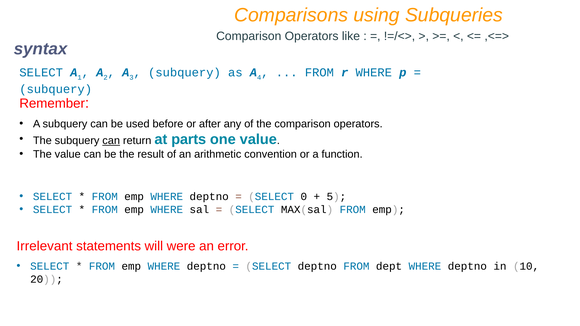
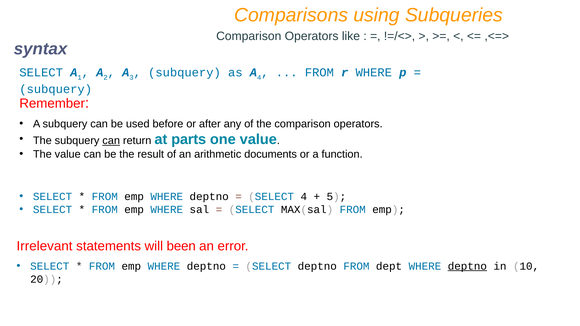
convention: convention -> documents
SELECT 0: 0 -> 4
were: were -> been
deptno at (467, 266) underline: none -> present
